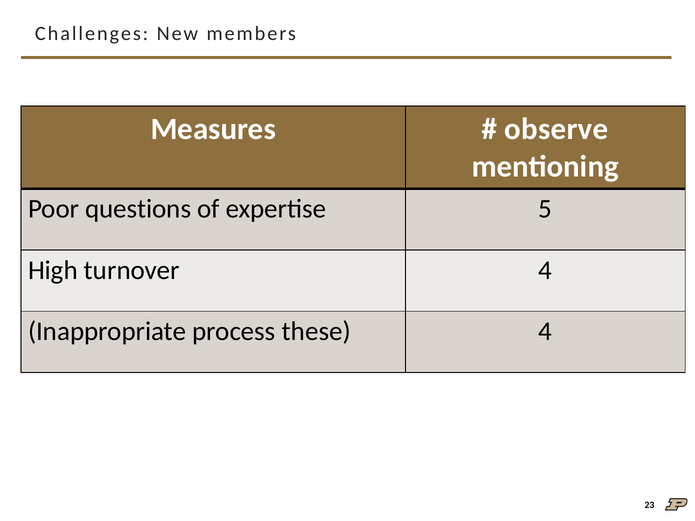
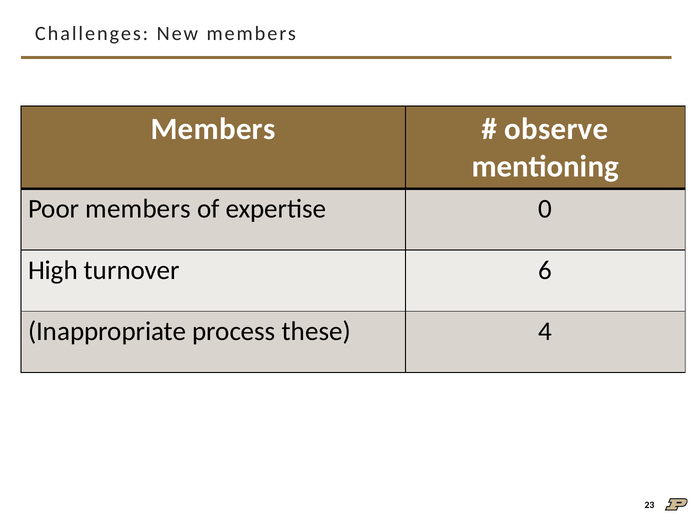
Measures at (213, 129): Measures -> Members
Poor questions: questions -> members
5: 5 -> 0
turnover 4: 4 -> 6
